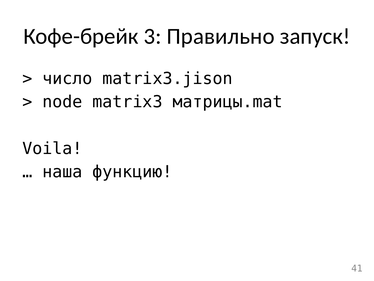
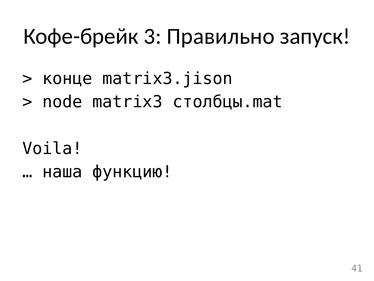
число: число -> конце
матрицы.mat: матрицы.mat -> столбцы.mat
